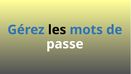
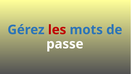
les colour: black -> red
